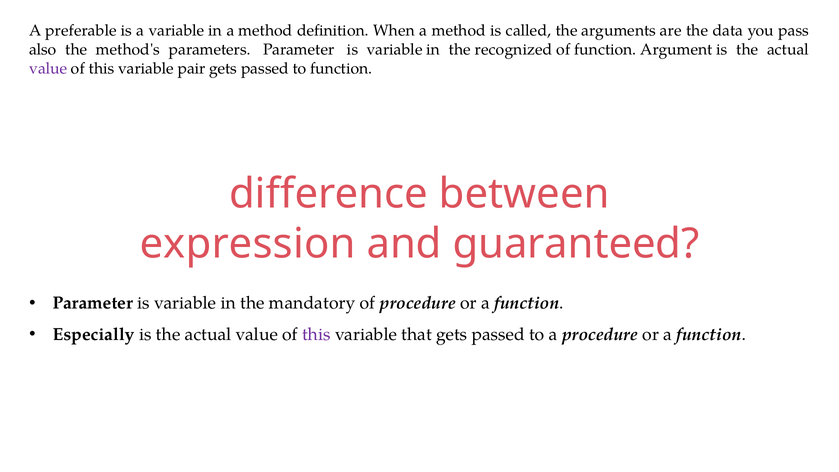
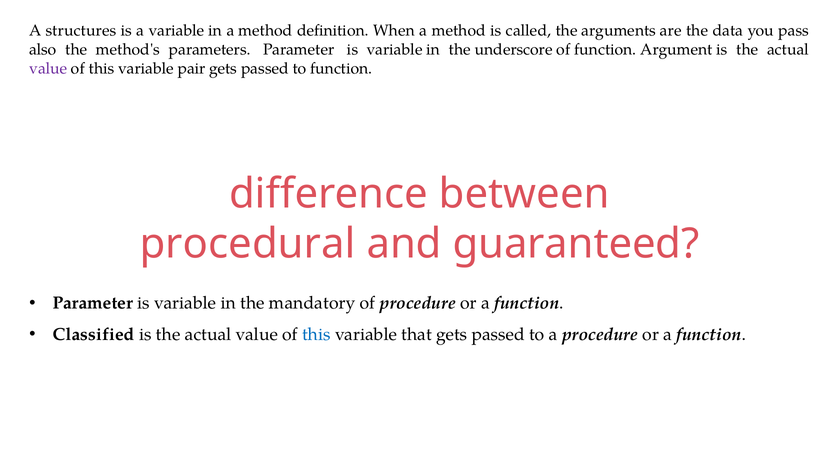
preferable: preferable -> structures
recognized: recognized -> underscore
expression: expression -> procedural
Especially: Especially -> Classified
this at (316, 335) colour: purple -> blue
